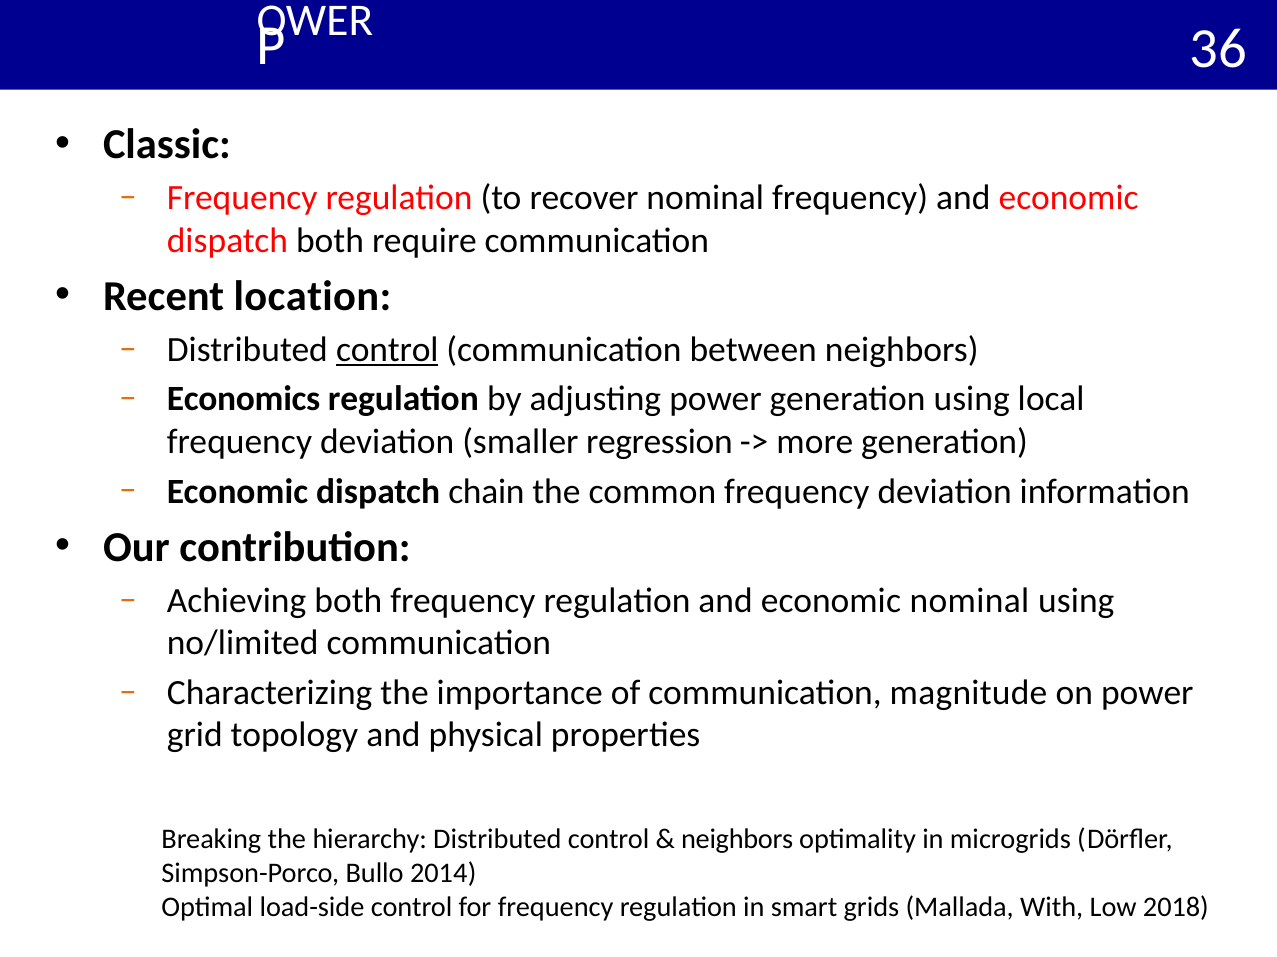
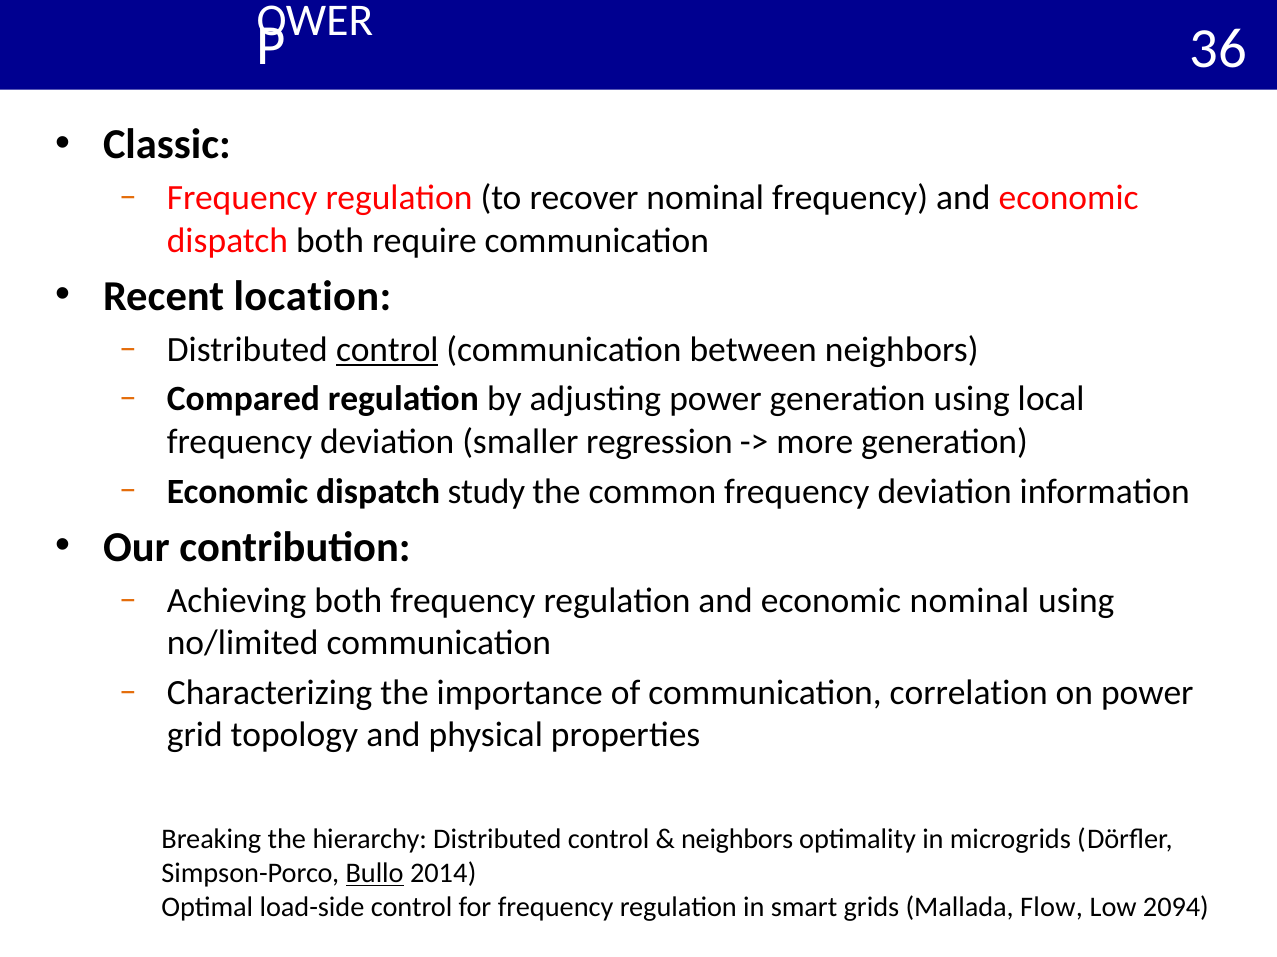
Economics: Economics -> Compared
chain: chain -> study
magnitude: magnitude -> correlation
Bullo underline: none -> present
With: With -> Flow
2018: 2018 -> 2094
